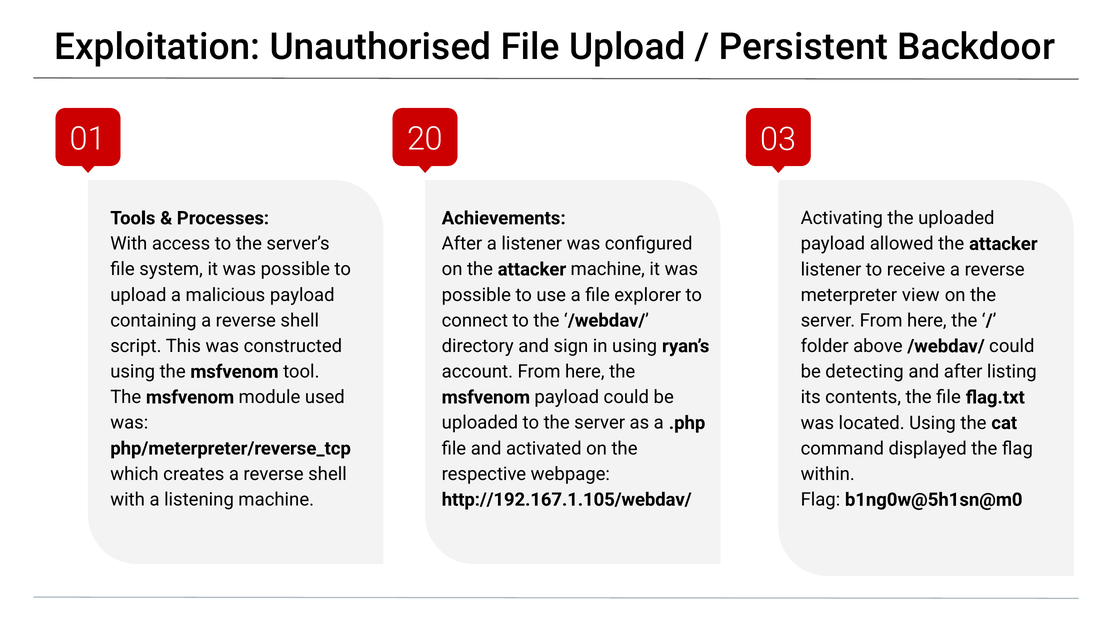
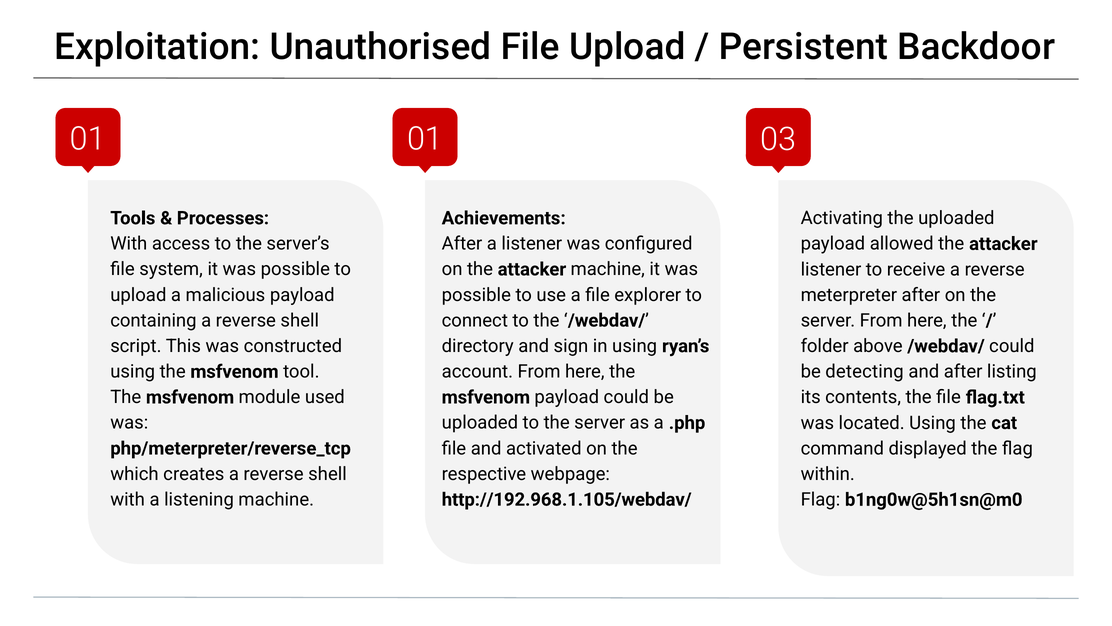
01 20: 20 -> 01
meterpreter view: view -> after
http://192.167.1.105/webdav/: http://192.167.1.105/webdav/ -> http://192.968.1.105/webdav/
